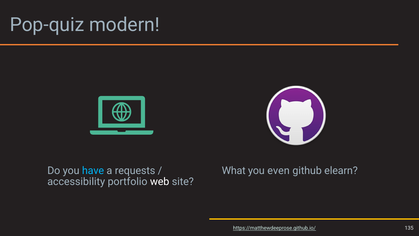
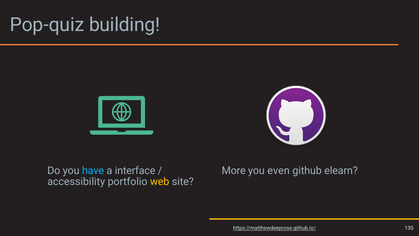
modern: modern -> building
requests: requests -> interface
What: What -> More
web colour: white -> yellow
